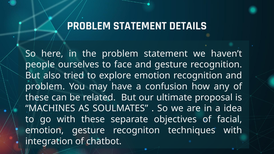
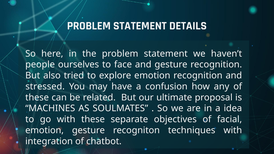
problem at (45, 87): problem -> stressed
